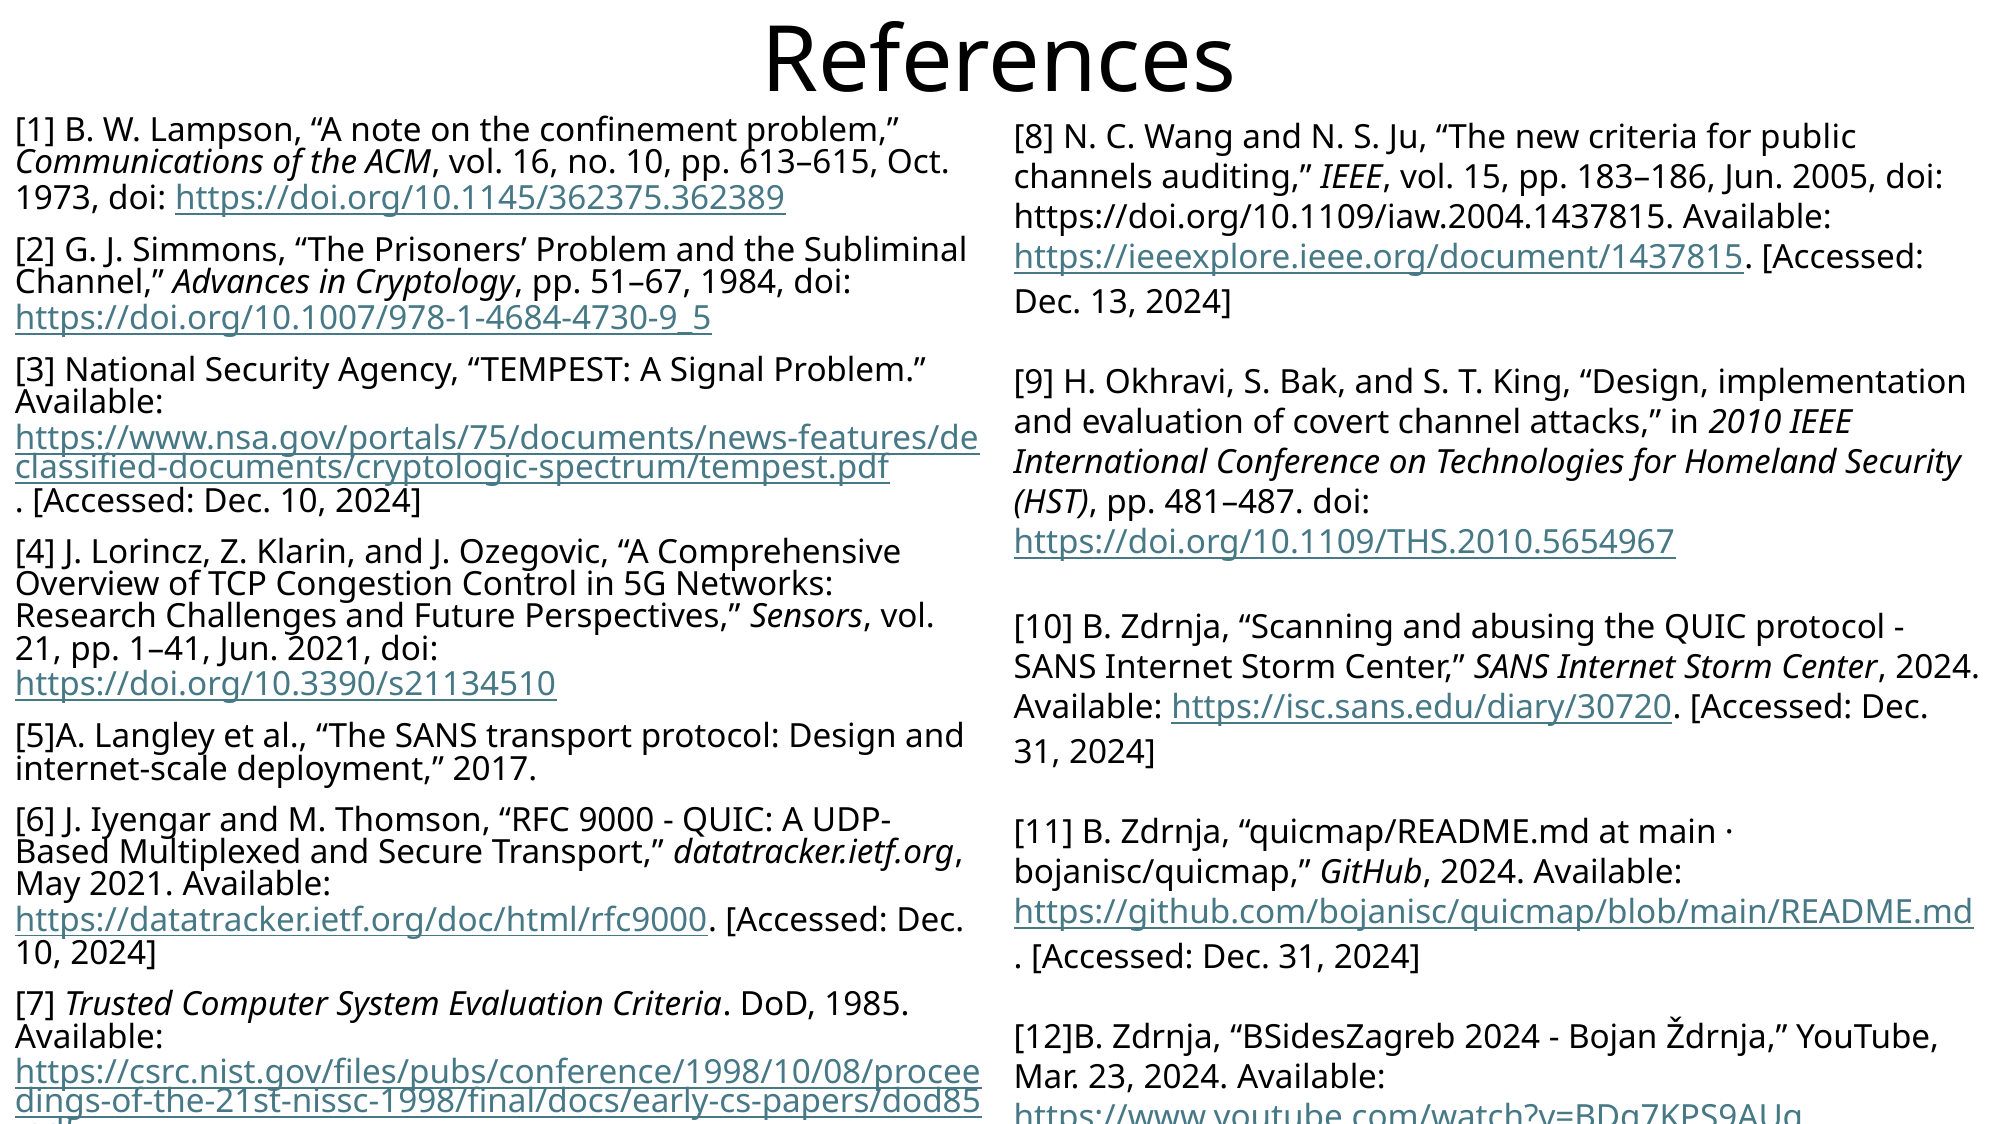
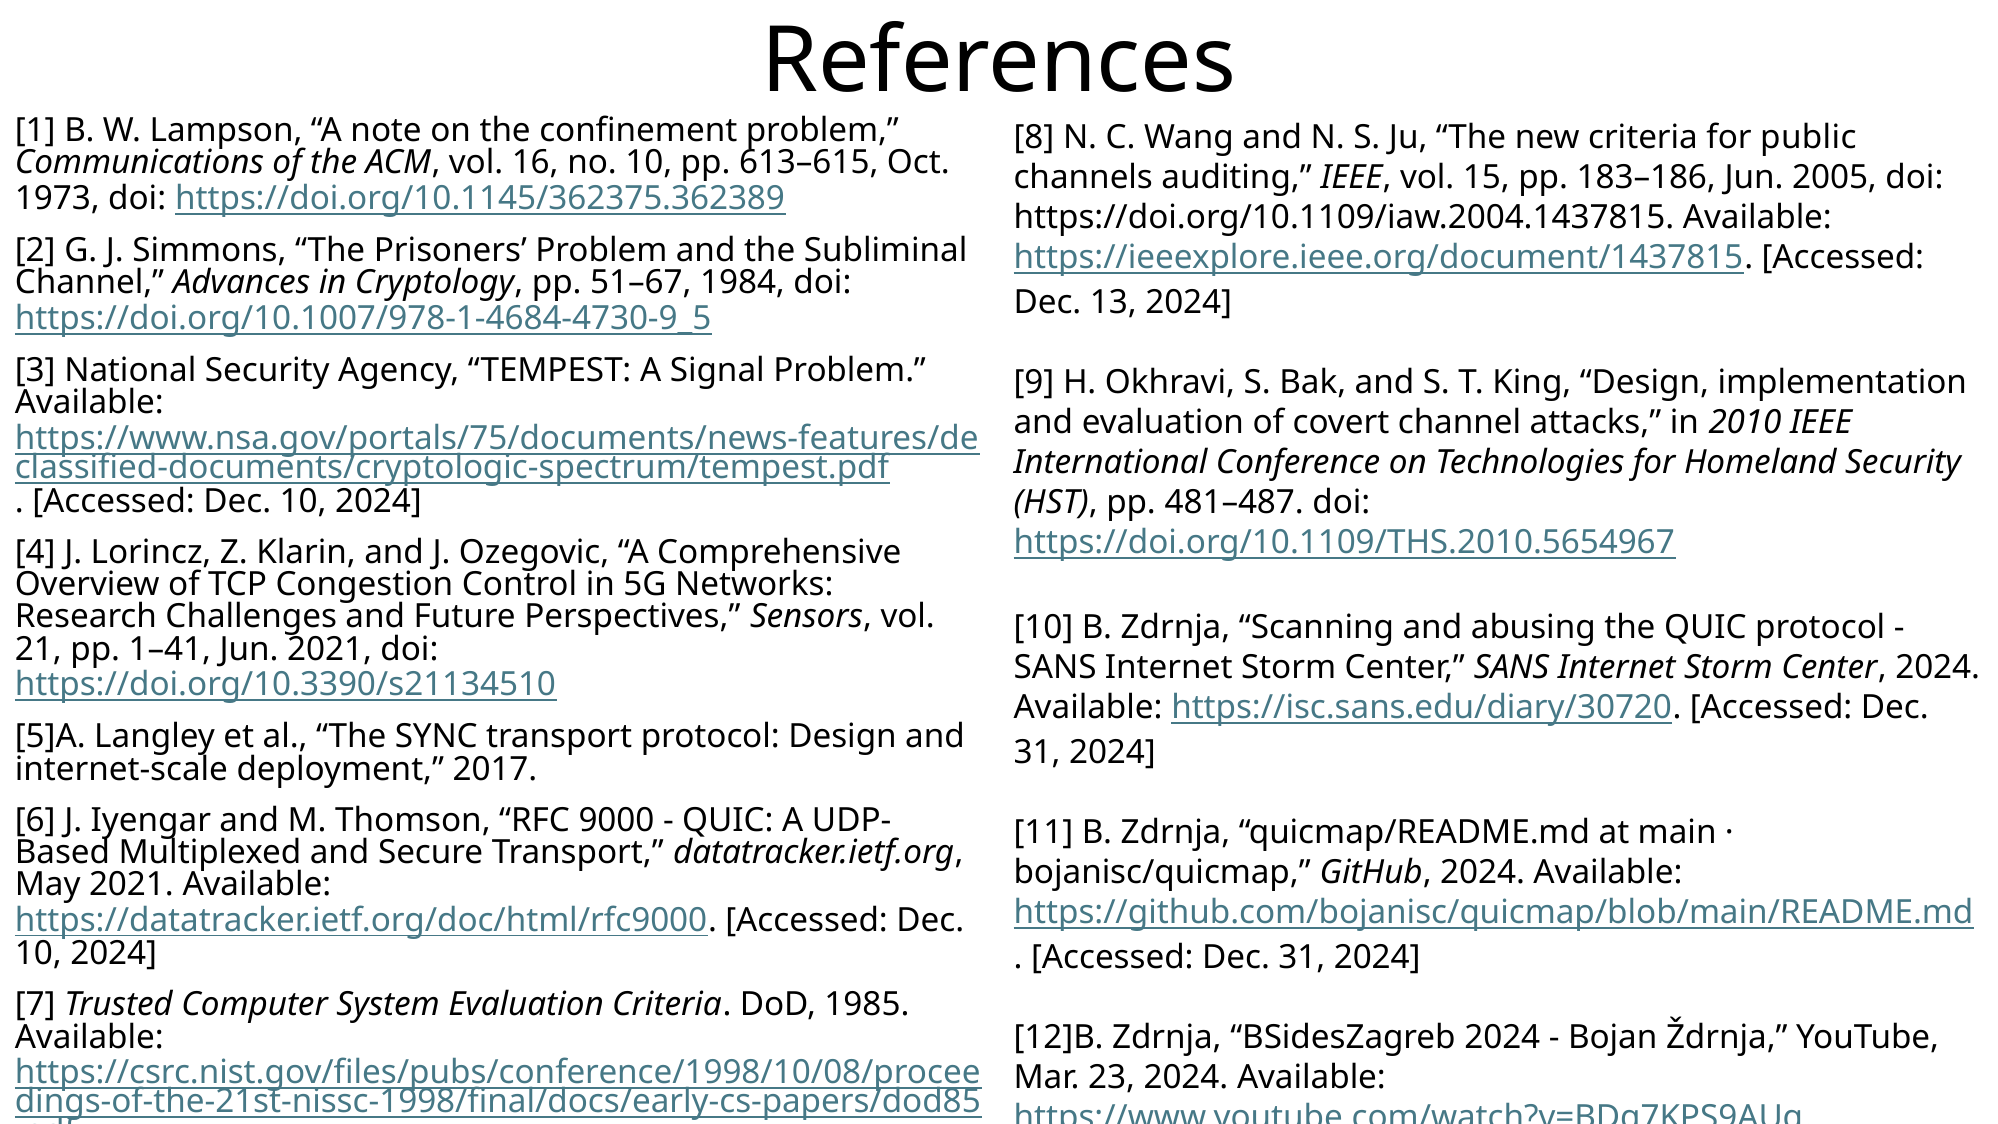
The SANS: SANS -> SYNC
